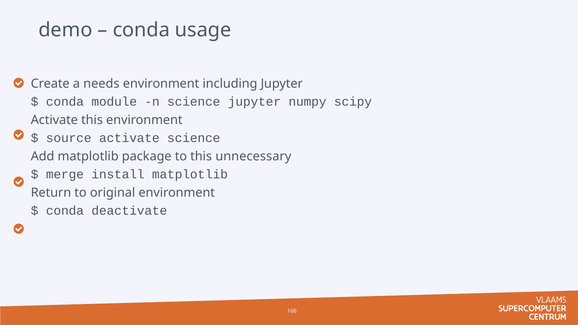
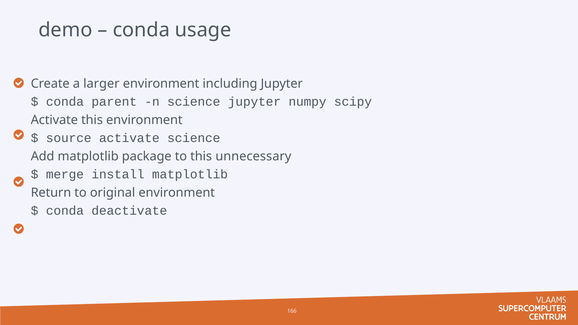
needs: needs -> larger
module: module -> parent
